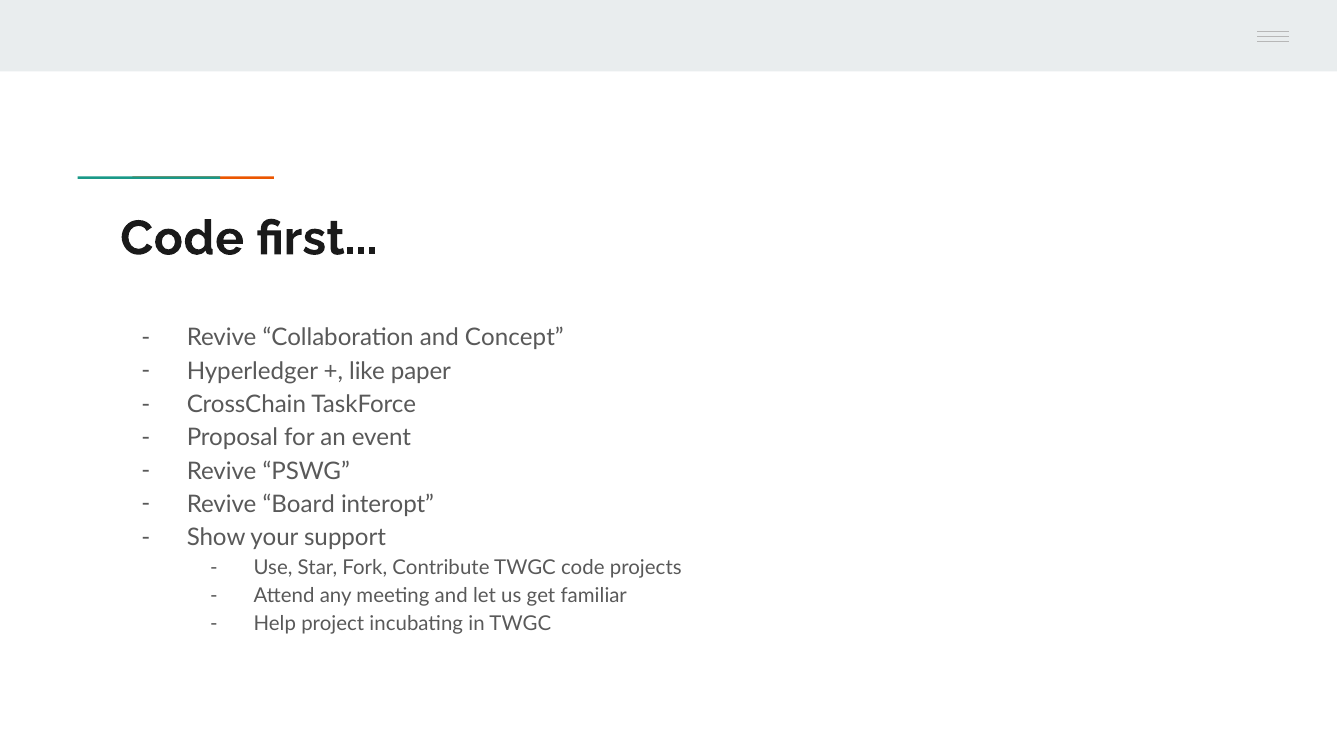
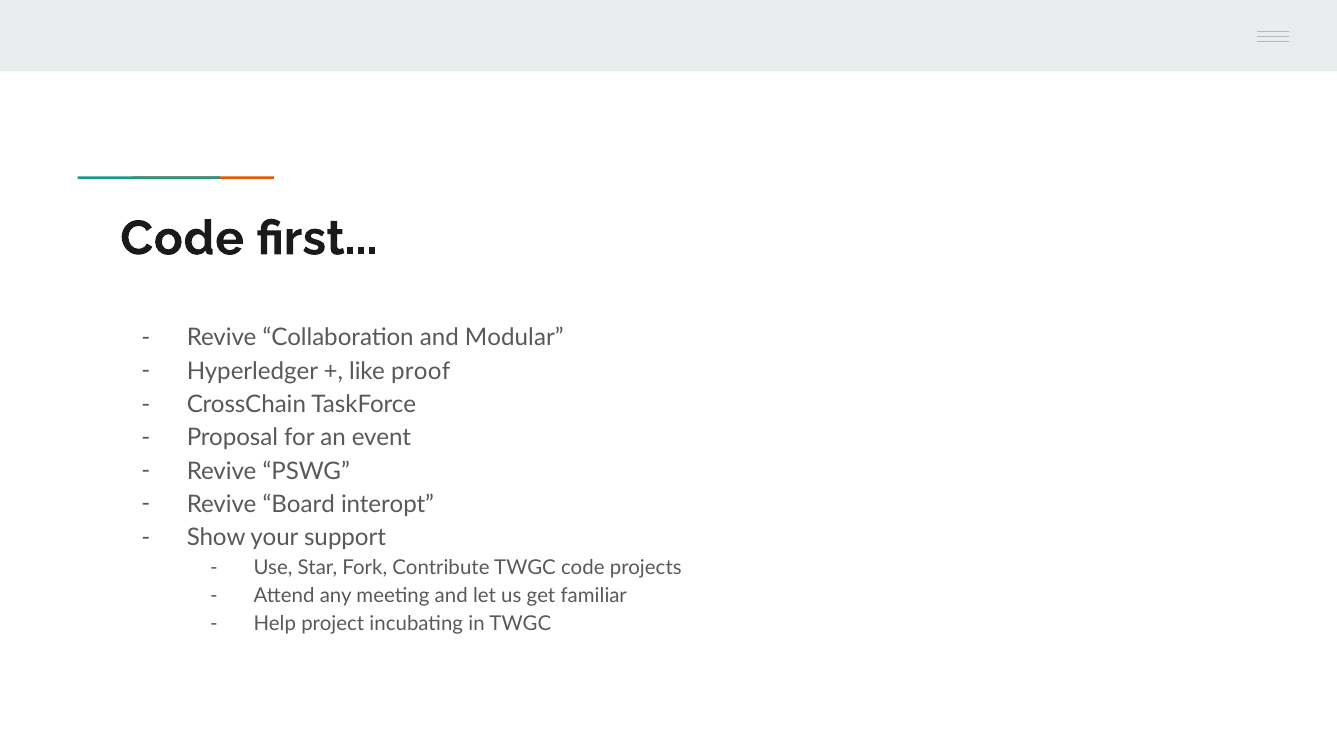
Concept: Concept -> Modular
paper: paper -> proof
